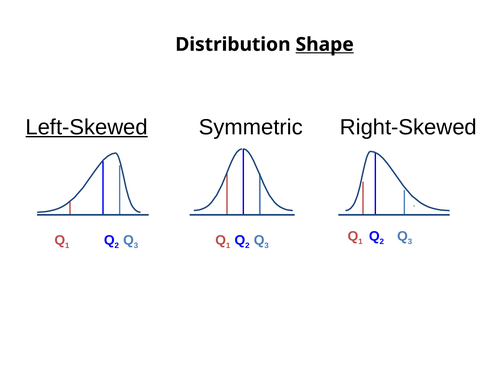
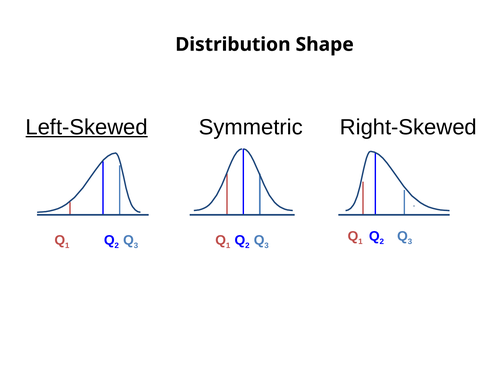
Shape underline: present -> none
